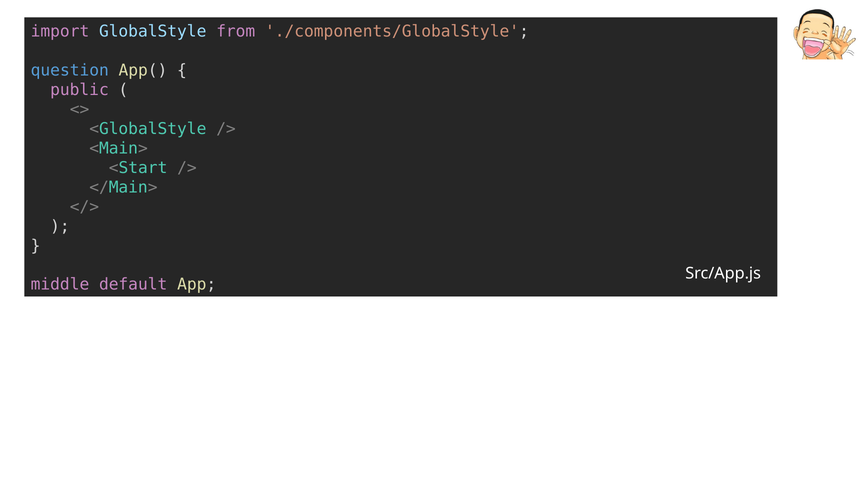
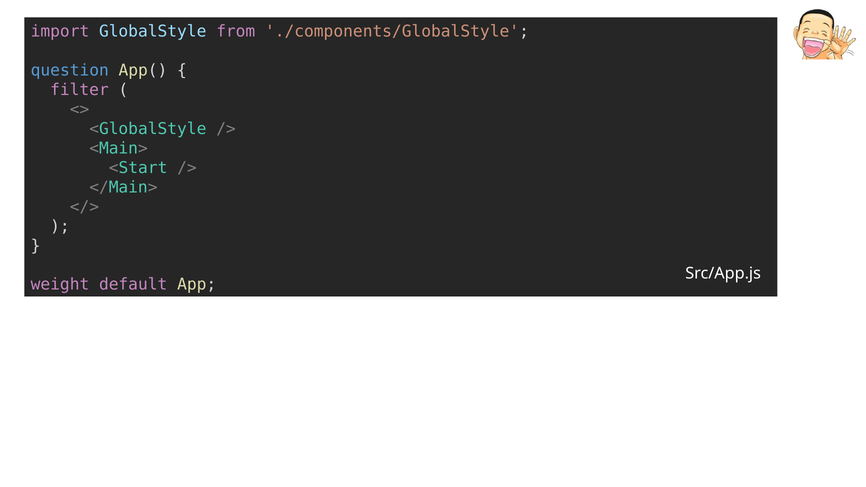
public: public -> filter
middle: middle -> weight
